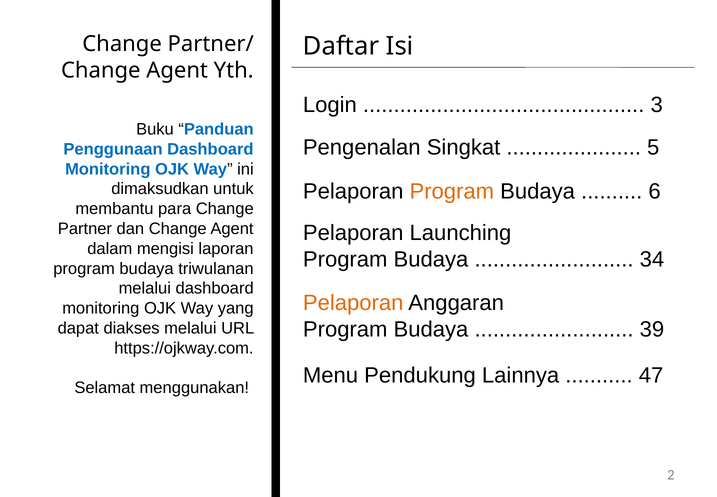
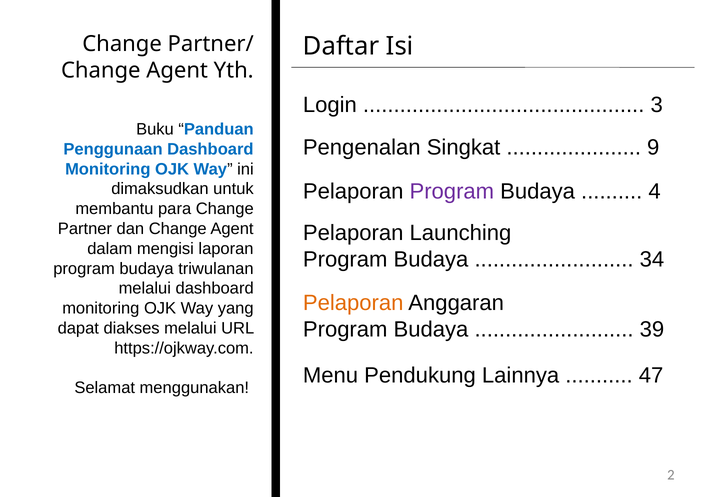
5: 5 -> 9
Program at (452, 191) colour: orange -> purple
6: 6 -> 4
